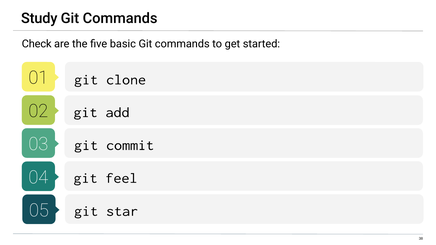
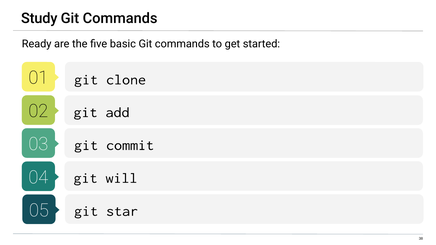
Check: Check -> Ready
feel: feel -> will
